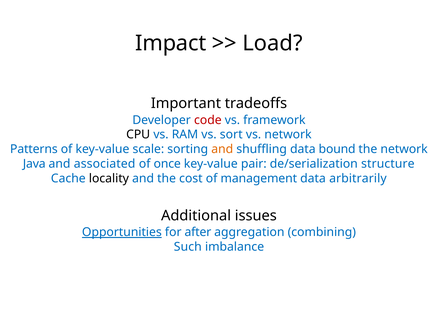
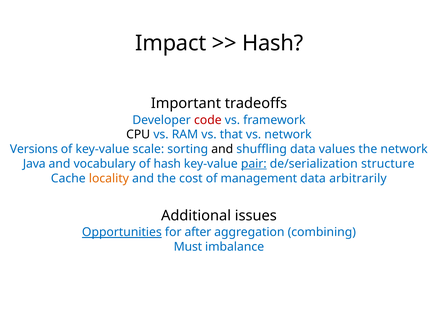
Load at (272, 43): Load -> Hash
sort: sort -> that
Patterns: Patterns -> Versions
and at (222, 149) colour: orange -> black
bound: bound -> values
associated: associated -> vocabulary
of once: once -> hash
pair underline: none -> present
locality colour: black -> orange
Such: Such -> Must
